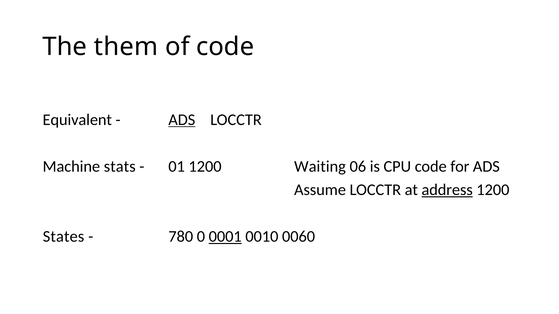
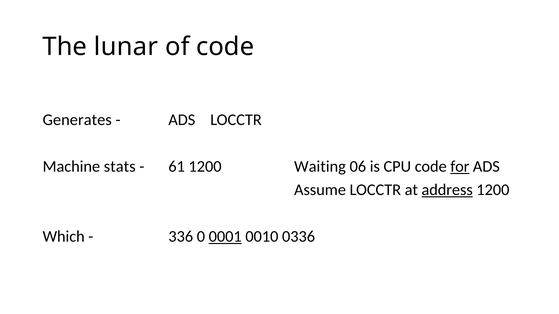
them: them -> lunar
Equivalent: Equivalent -> Generates
ADS at (182, 120) underline: present -> none
01: 01 -> 61
for underline: none -> present
States: States -> Which
780: 780 -> 336
0060: 0060 -> 0336
